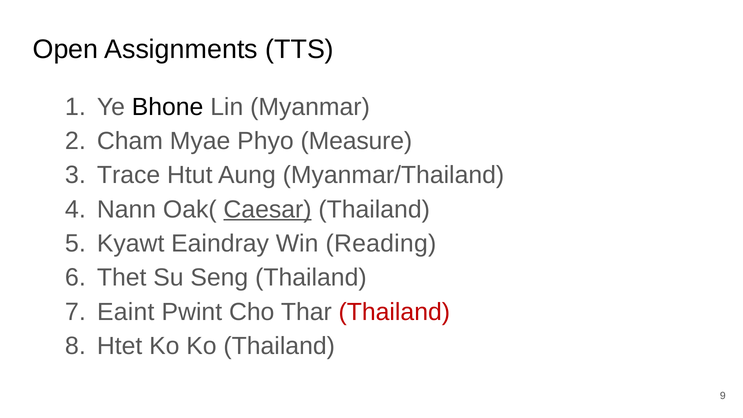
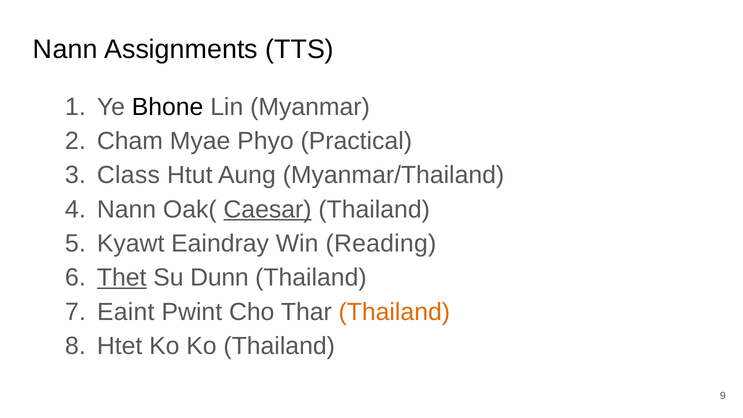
Open at (66, 49): Open -> Nann
Measure: Measure -> Practical
Trace: Trace -> Class
Thet underline: none -> present
Seng: Seng -> Dunn
Thailand at (394, 312) colour: red -> orange
